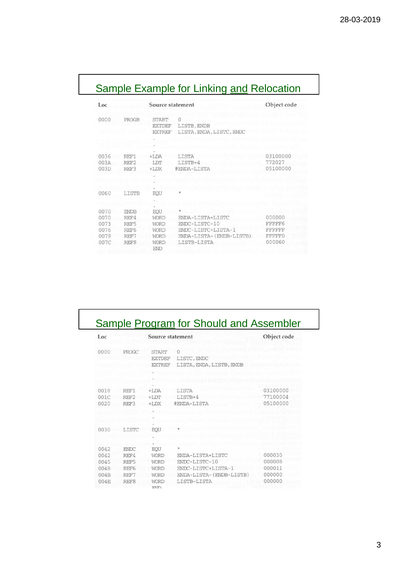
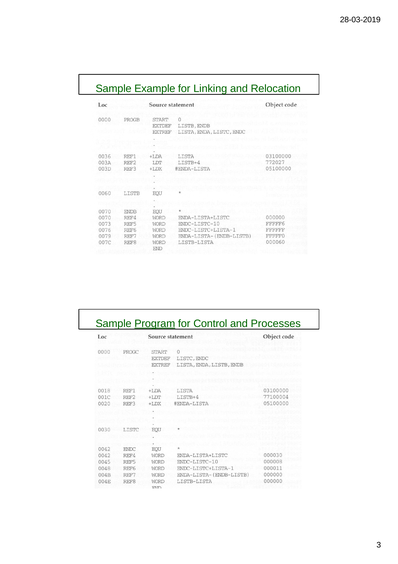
and at (239, 89) underline: present -> none
Should: Should -> Control
Assembler: Assembler -> Processes
